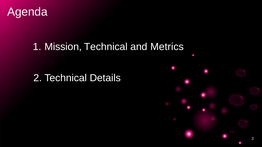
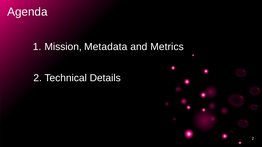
Mission Technical: Technical -> Metadata
